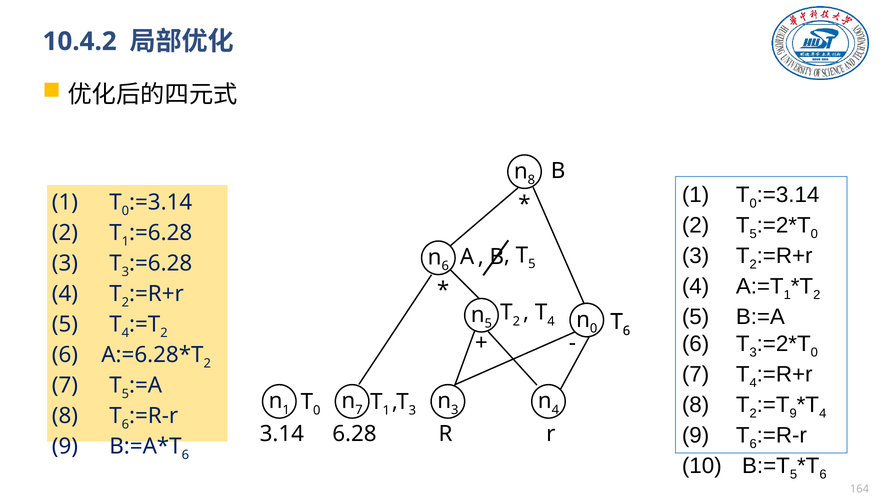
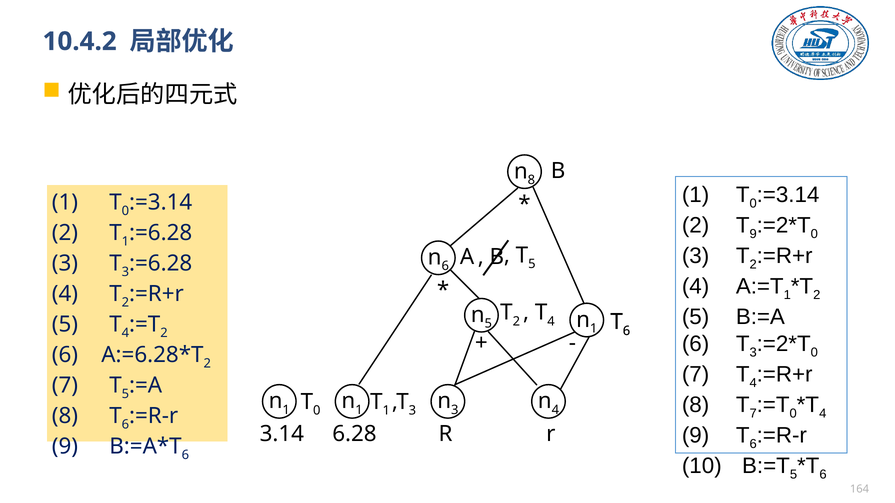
5 at (753, 234): 5 -> 9
0 at (594, 329): 0 -> 1
2 at (753, 414): 2 -> 7
9 at (793, 414): 9 -> 0
7 at (359, 410): 7 -> 1
